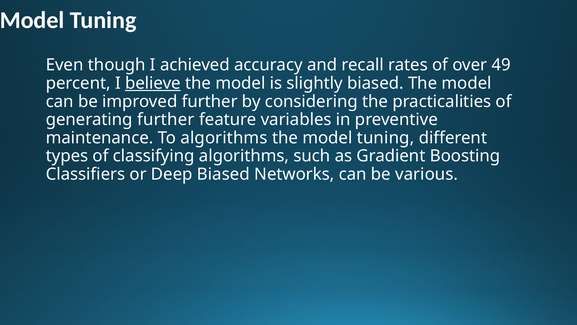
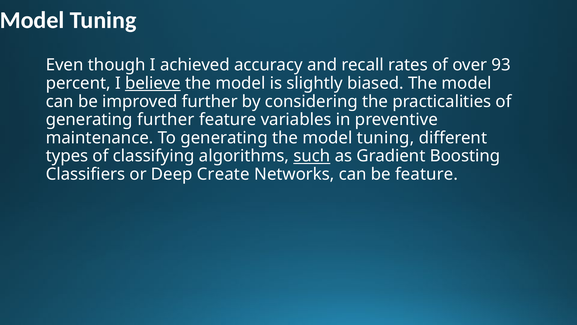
49: 49 -> 93
To algorithms: algorithms -> generating
such underline: none -> present
Deep Biased: Biased -> Create
be various: various -> feature
